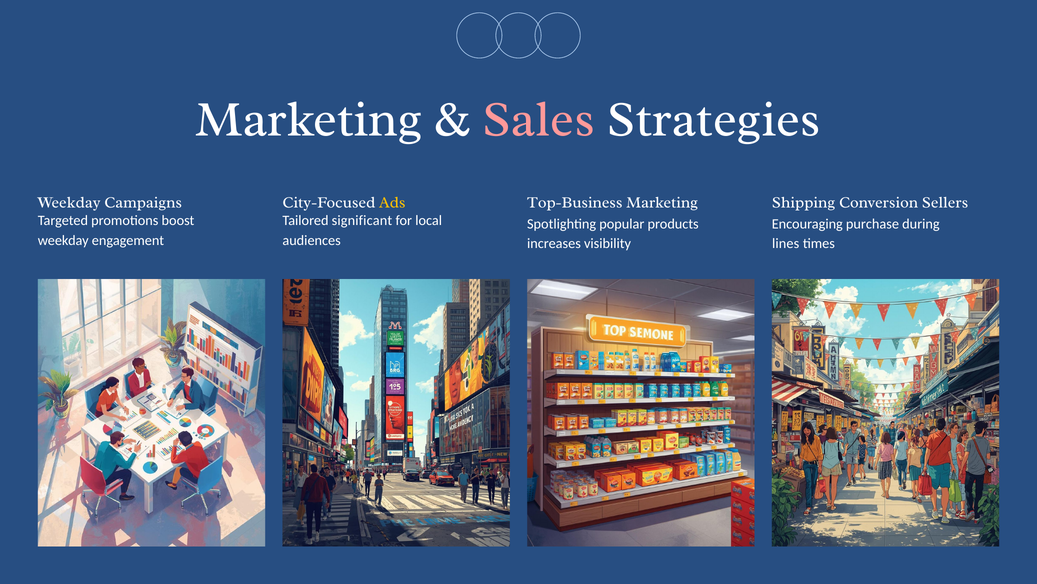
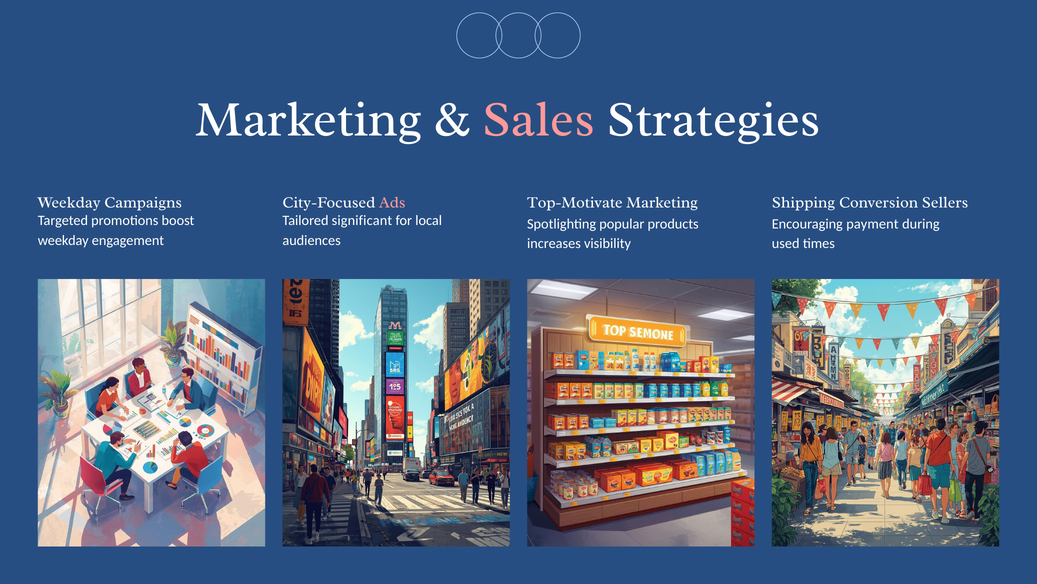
Ads colour: yellow -> pink
Top-Business: Top-Business -> Top-Motivate
purchase: purchase -> payment
lines: lines -> used
